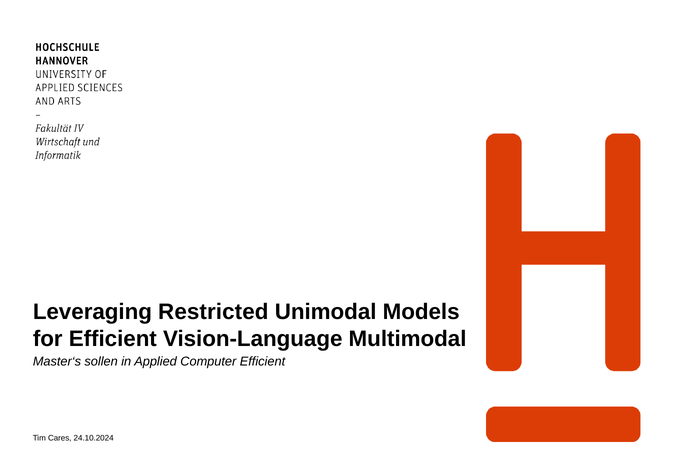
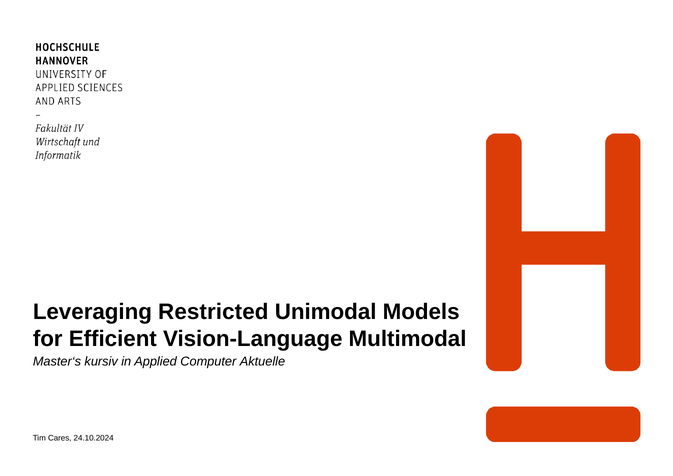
sollen: sollen -> kursiv
Computer Efficient: Efficient -> Aktuelle
